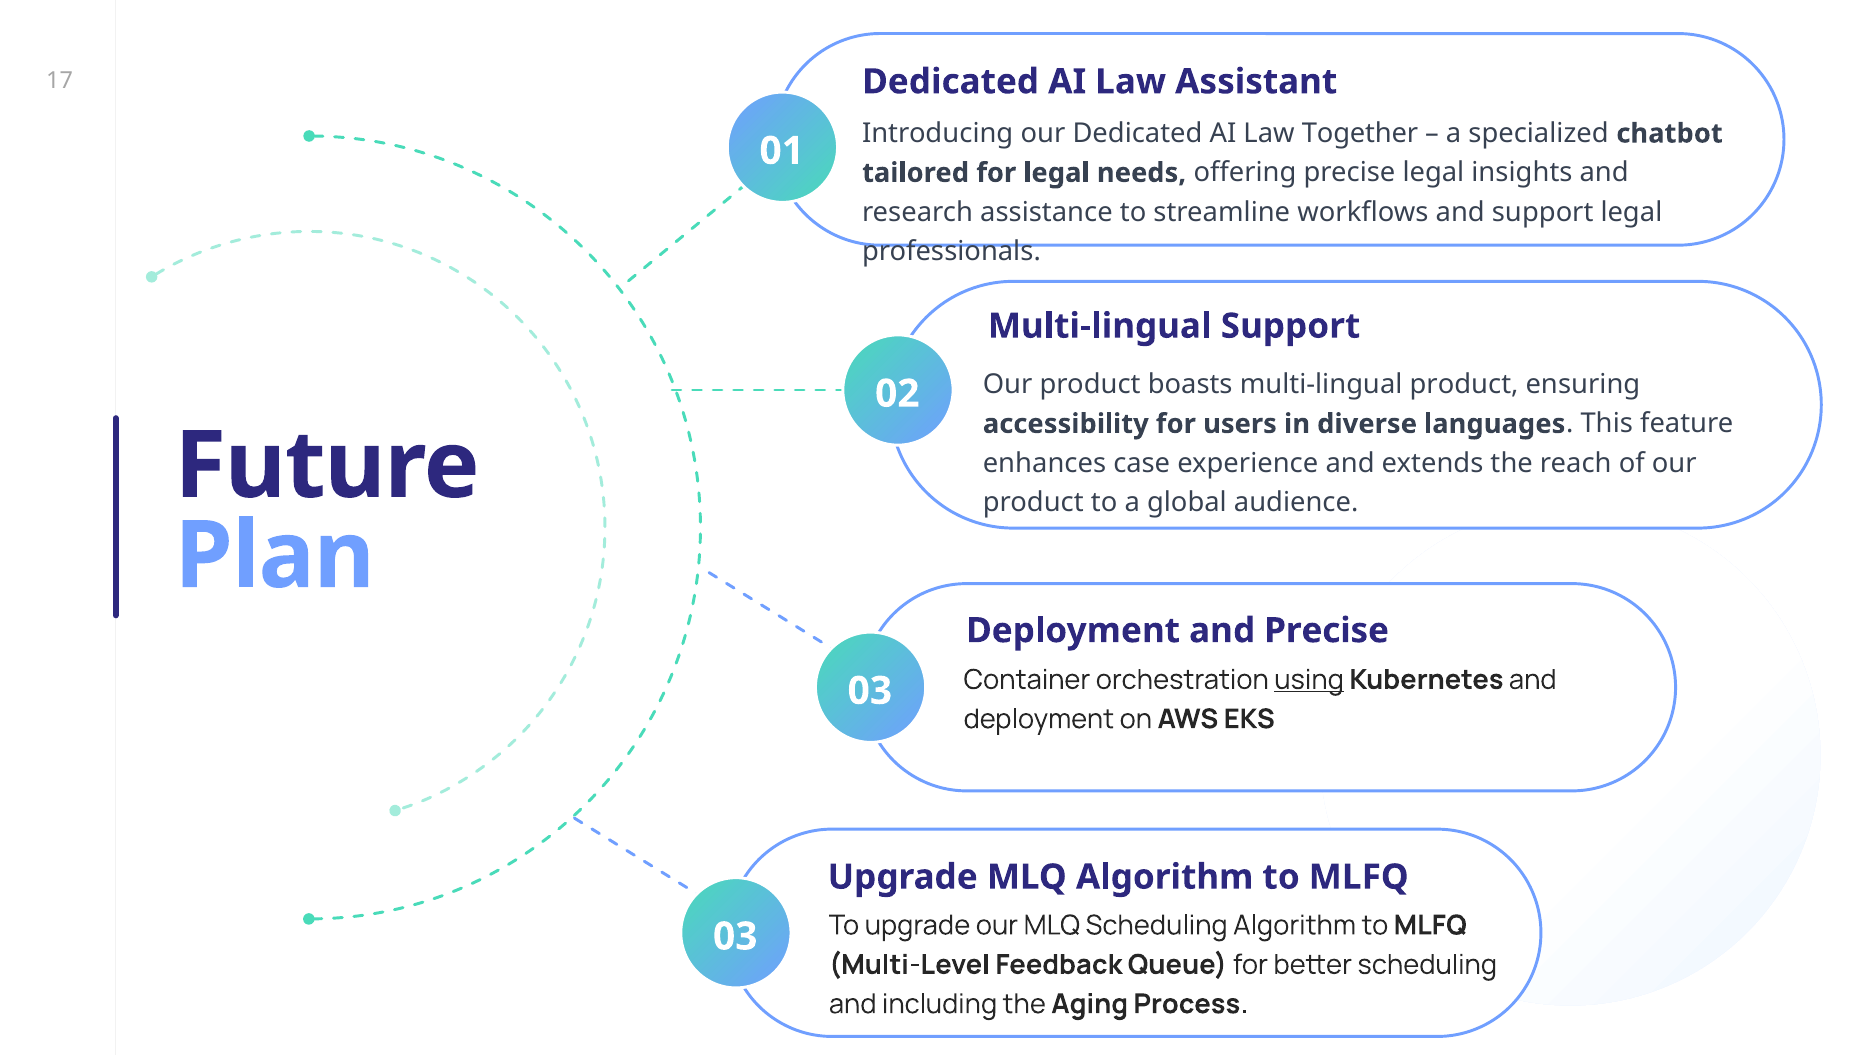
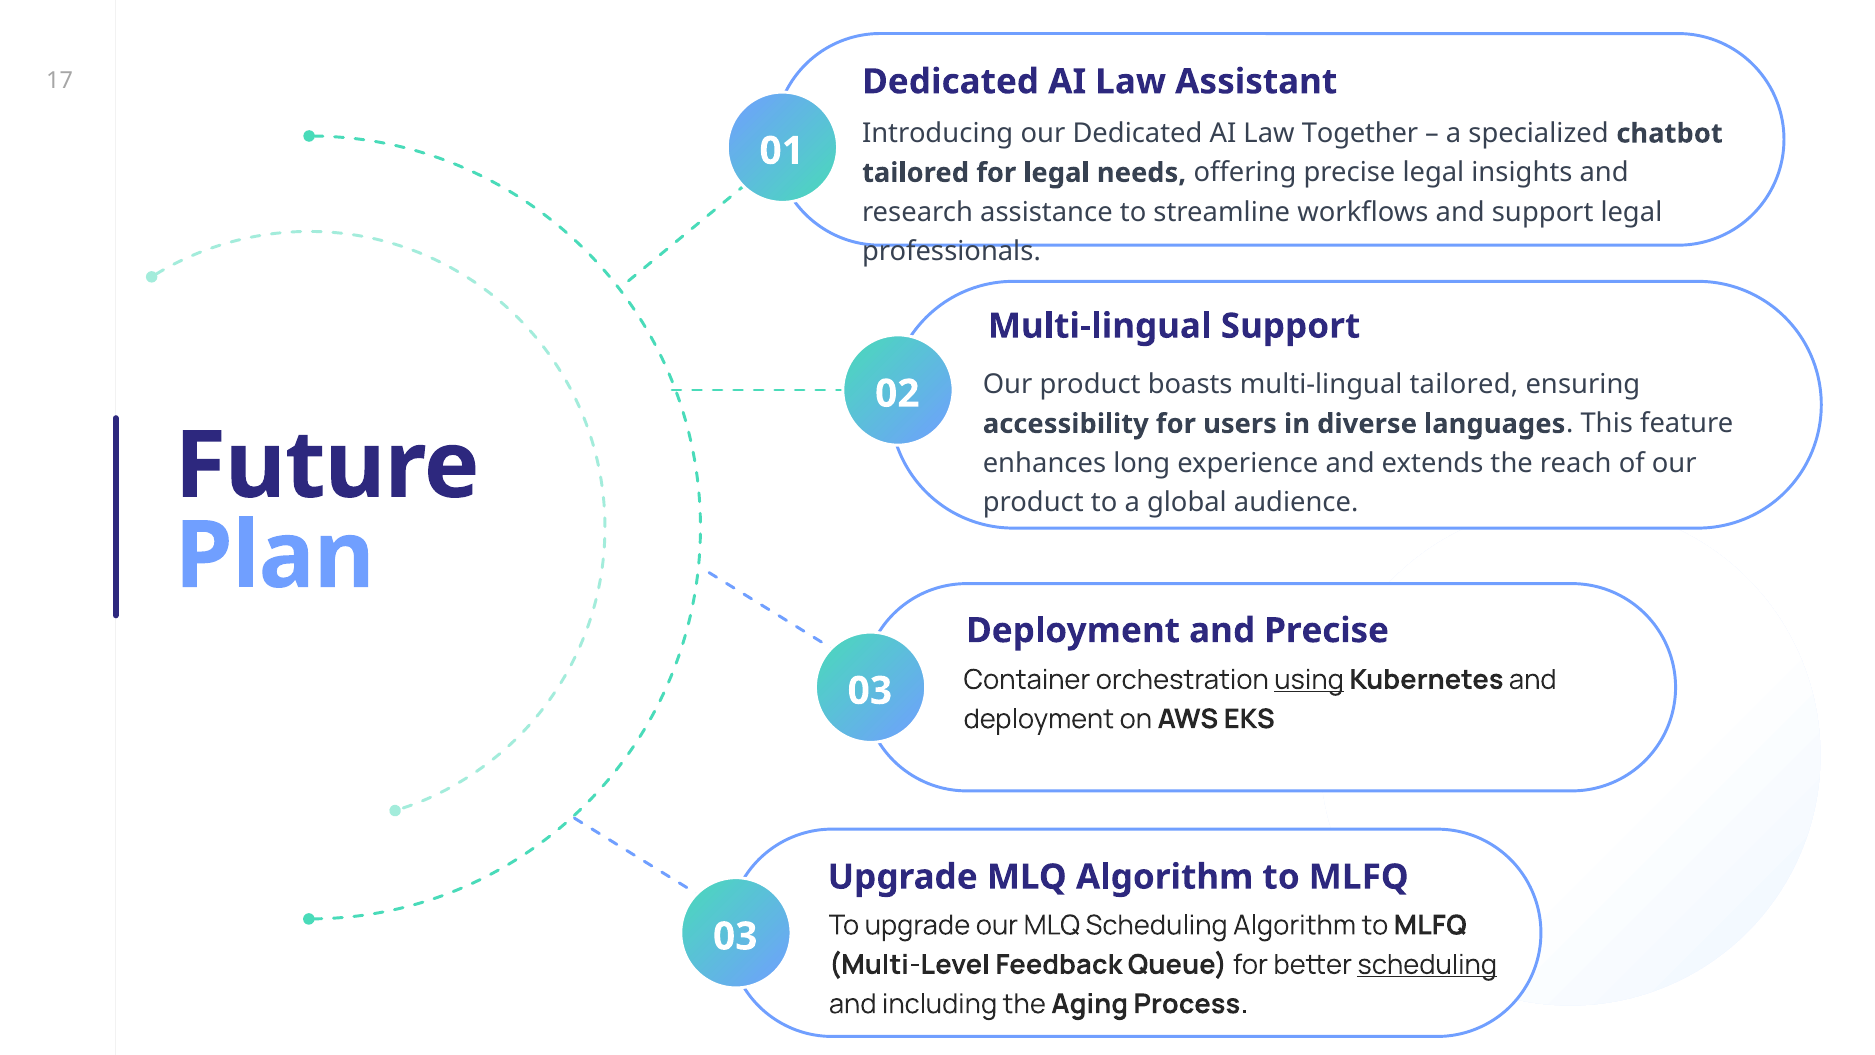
multi-lingual product: product -> tailored
case: case -> long
scheduling at (1427, 964) underline: none -> present
